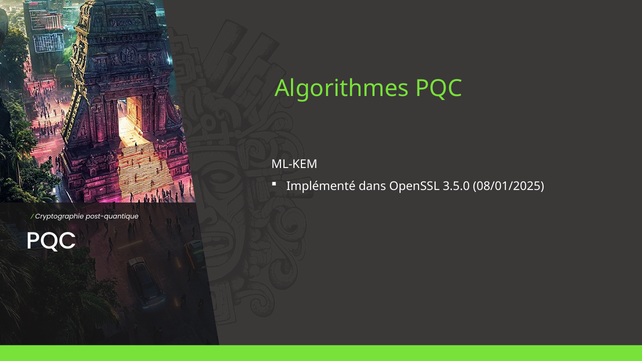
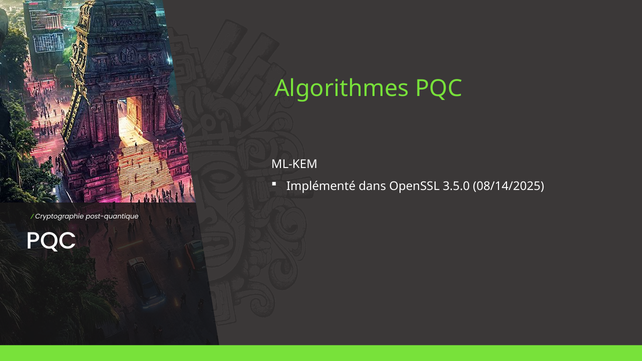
08/01/2025: 08/01/2025 -> 08/14/2025
